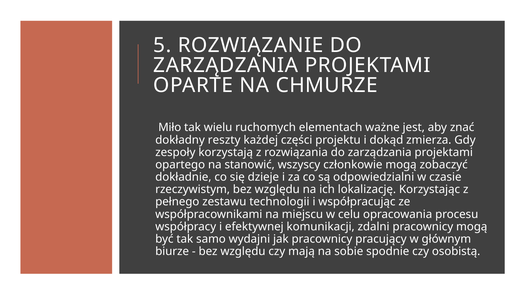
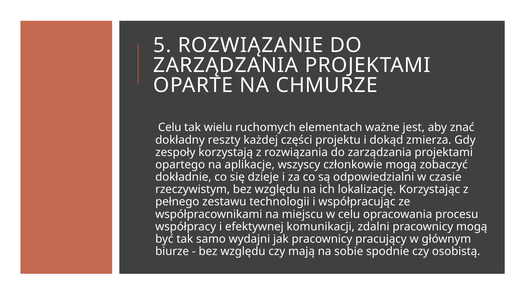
Miło at (170, 128): Miło -> Celu
stanowić: stanowić -> aplikacje
